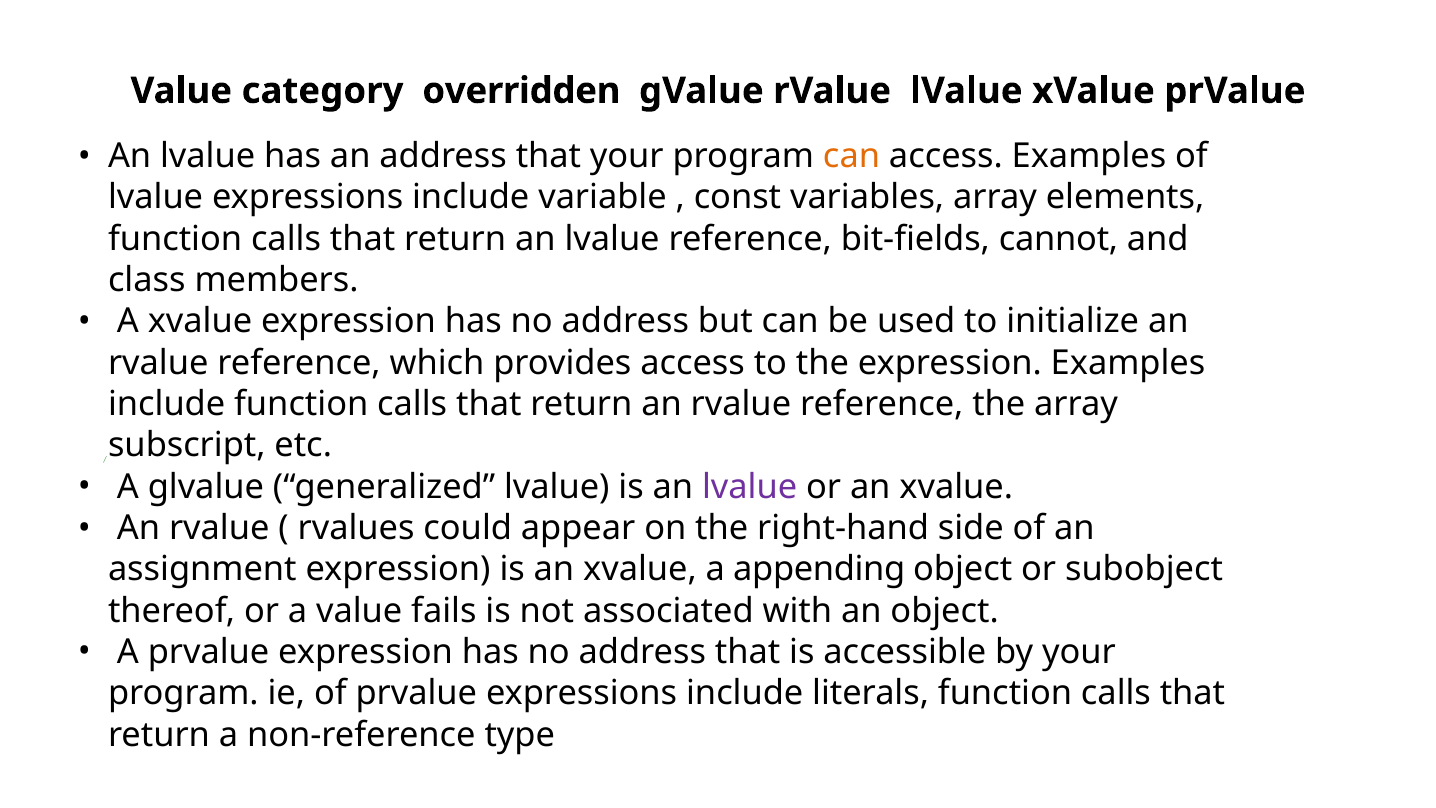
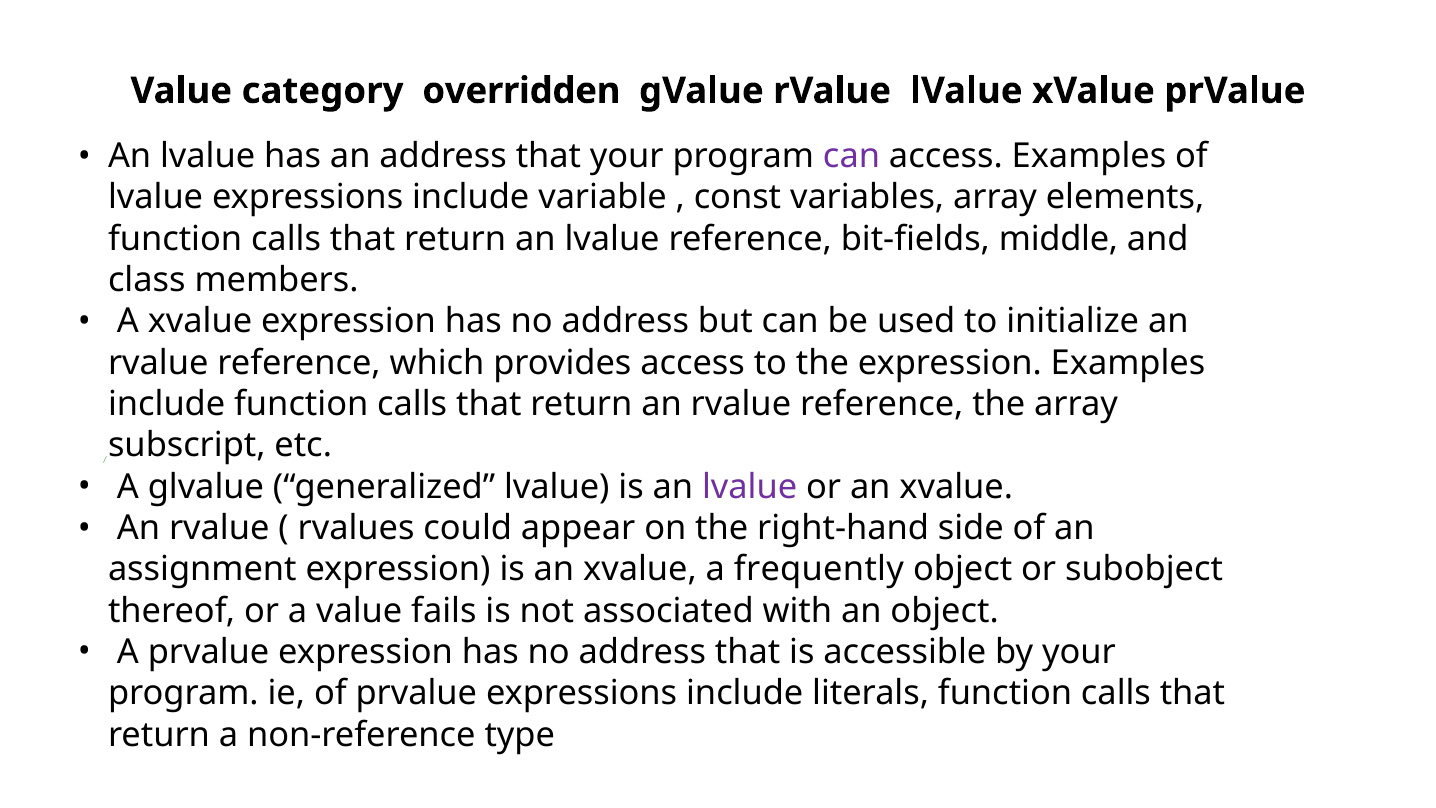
can at (852, 156) colour: orange -> purple
cannot: cannot -> middle
appending: appending -> frequently
